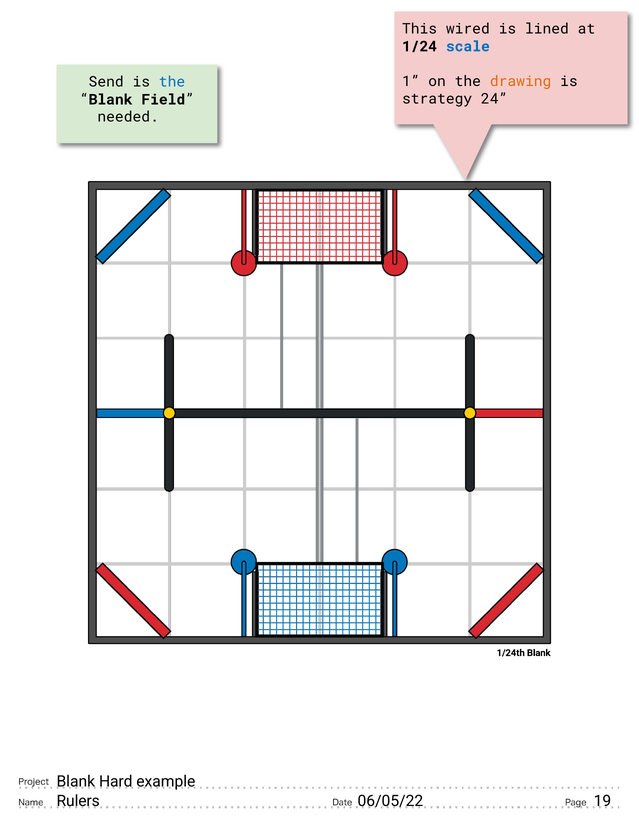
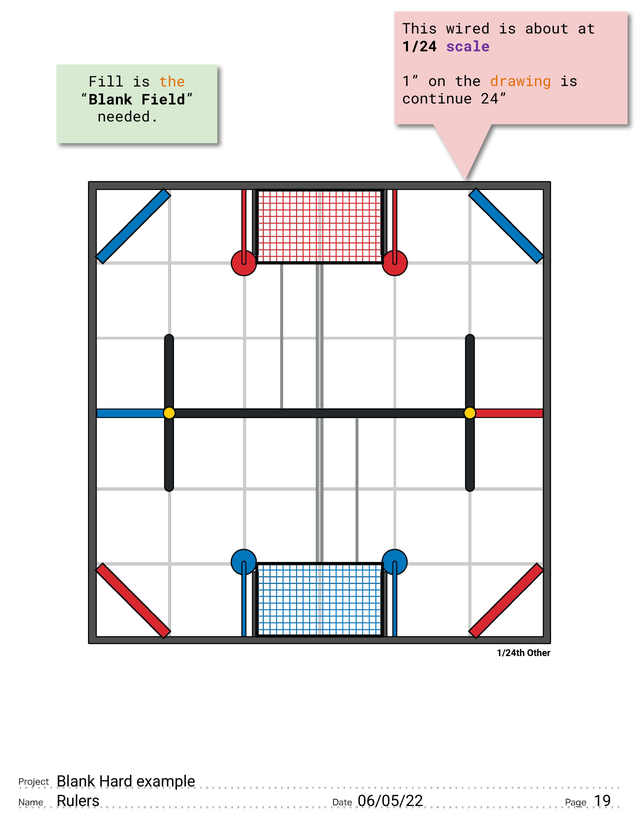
lined: lined -> about
scale colour: blue -> purple
Send: Send -> Fill
the at (172, 82) colour: blue -> orange
strategy: strategy -> continue
Blank at (539, 653): Blank -> Other
